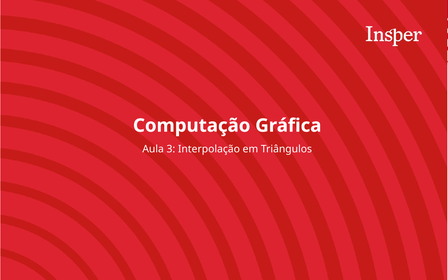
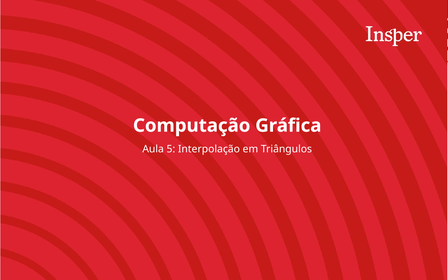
3: 3 -> 5
